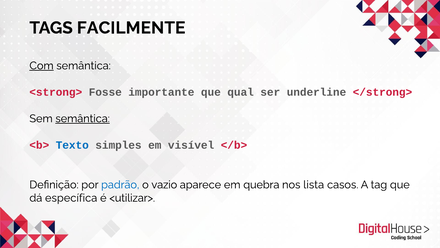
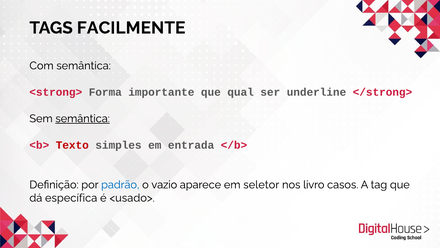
Com underline: present -> none
Fosse: Fosse -> Forma
Texto colour: blue -> red
visível: visível -> entrada
quebra: quebra -> seletor
lista: lista -> livro
<utilizar>: <utilizar> -> <usado>
